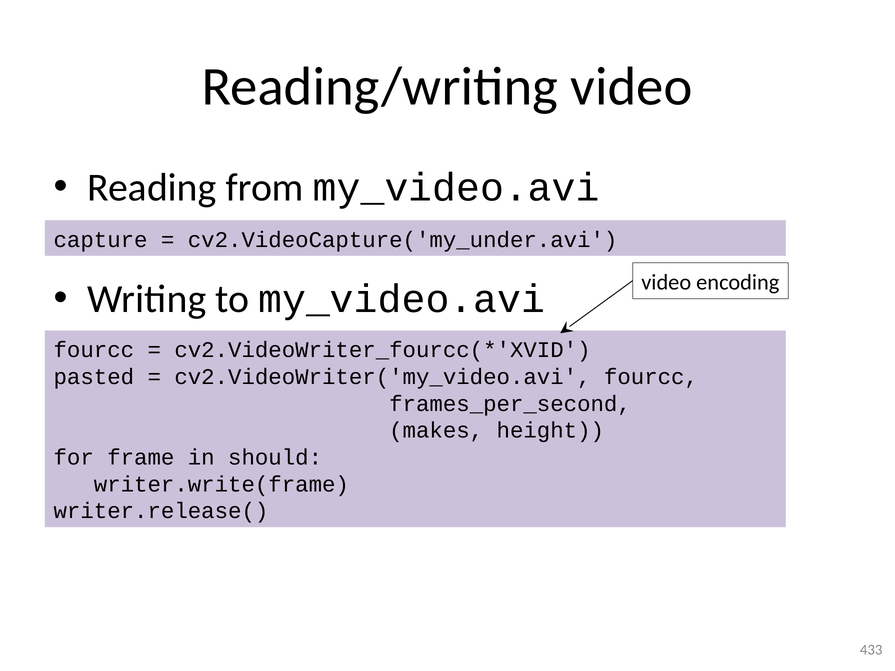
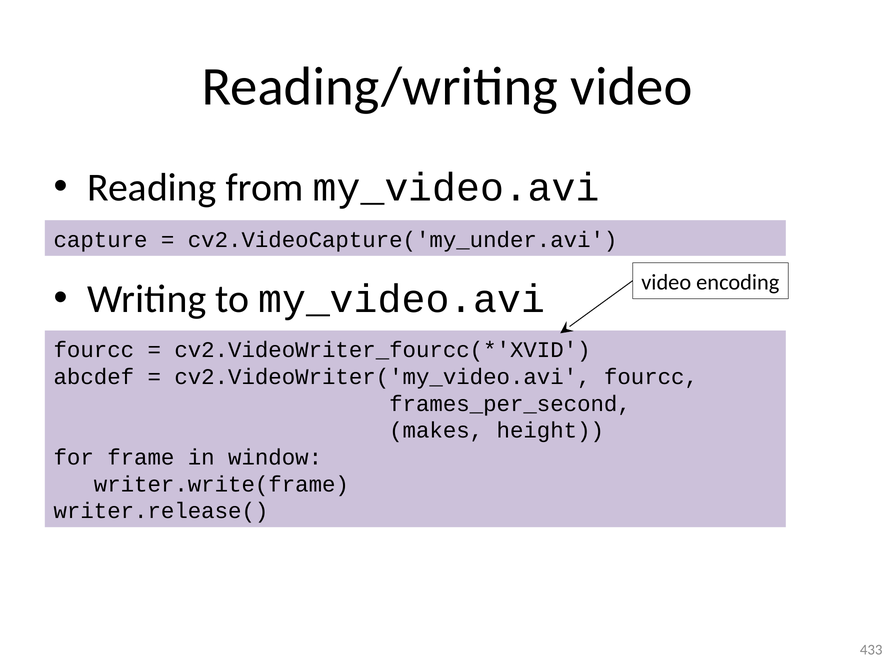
pasted: pasted -> abcdef
should: should -> window
